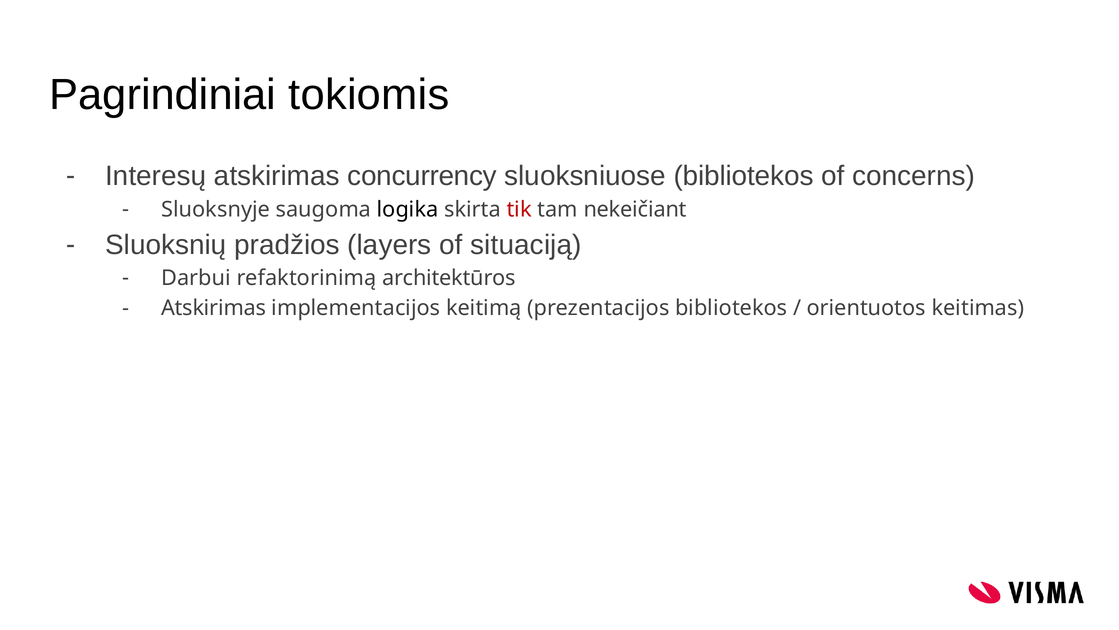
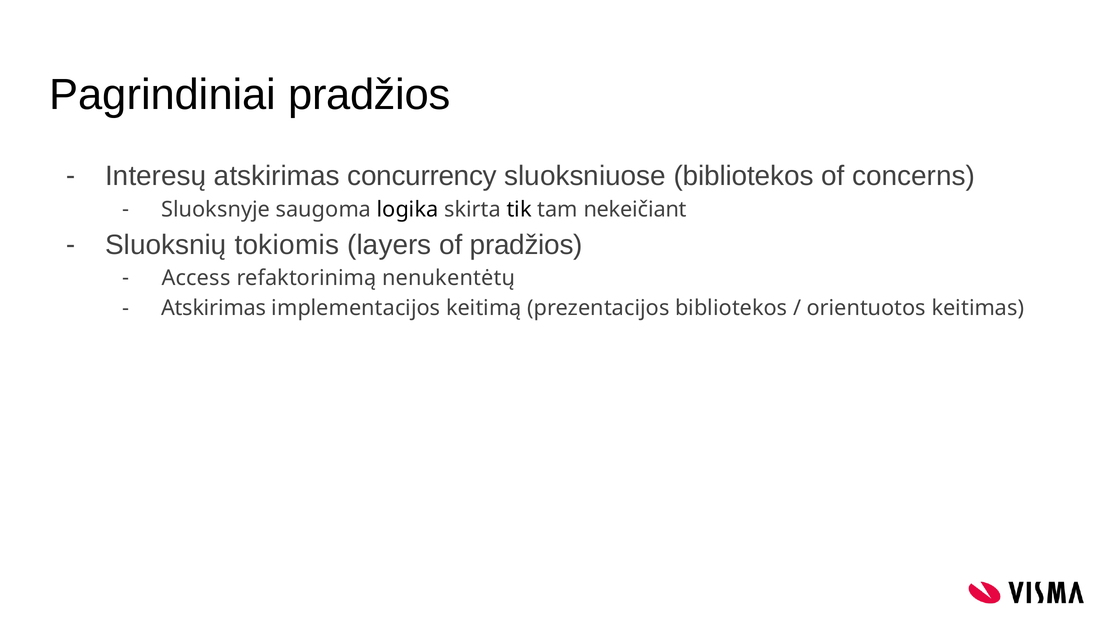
Pagrindiniai tokiomis: tokiomis -> pradžios
tik colour: red -> black
pradžios: pradžios -> tokiomis
of situaciją: situaciją -> pradžios
Darbui: Darbui -> Access
architektūros: architektūros -> nenukentėtų
